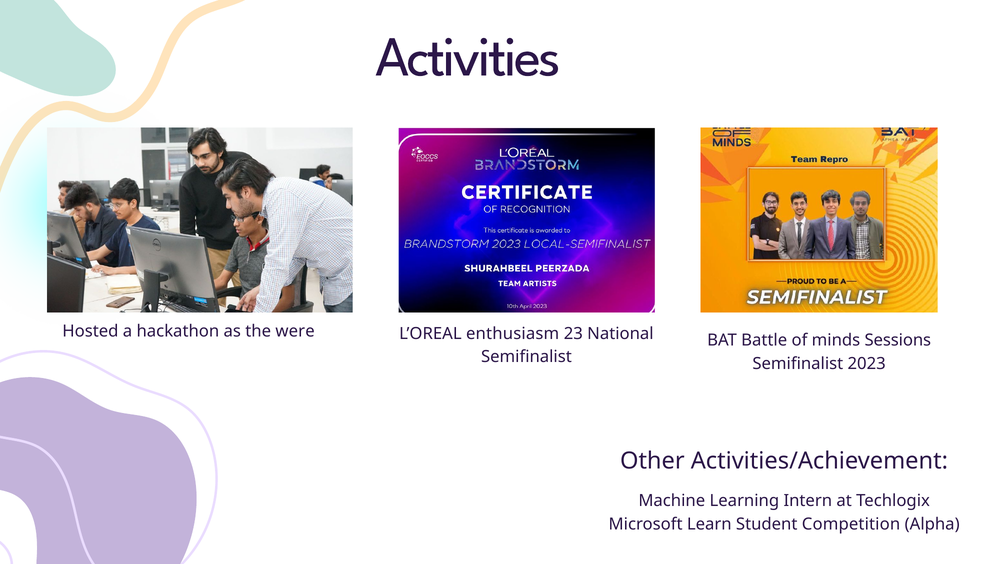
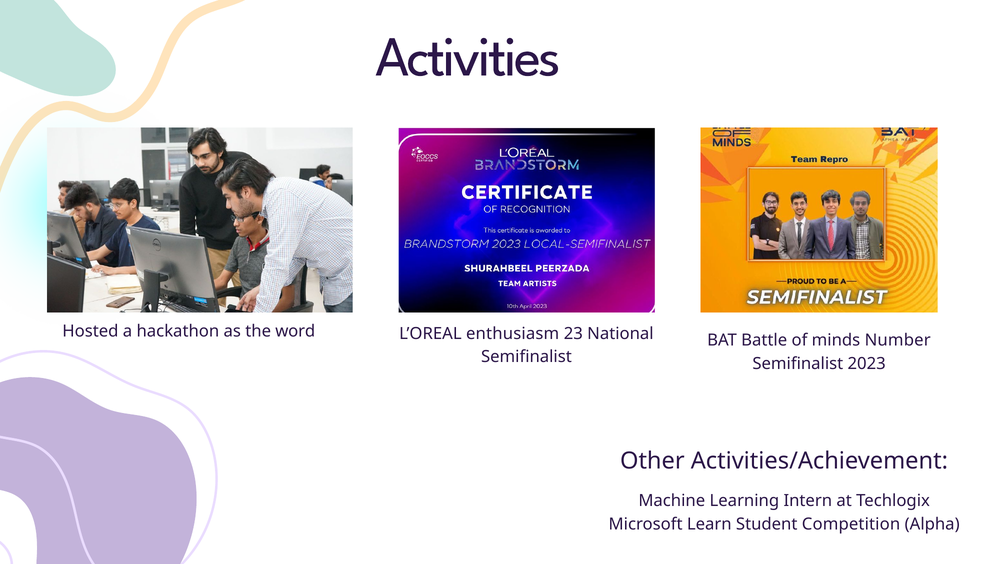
were: were -> word
Sessions: Sessions -> Number
